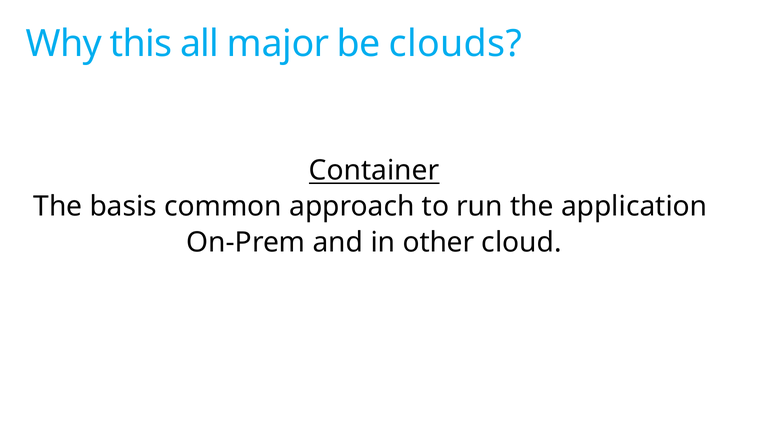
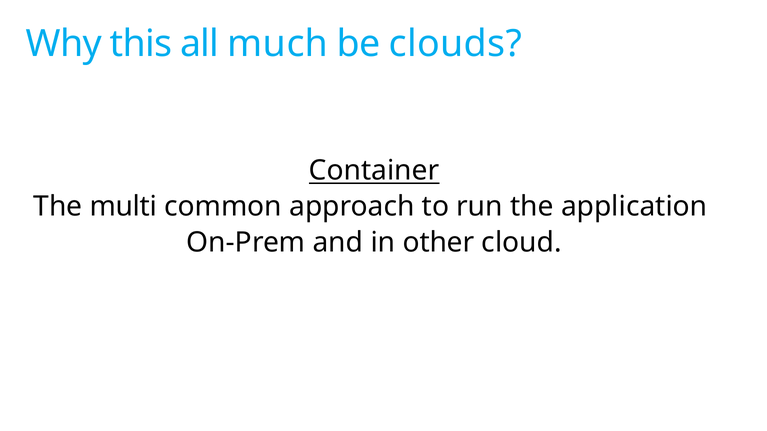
major: major -> much
basis: basis -> multi
